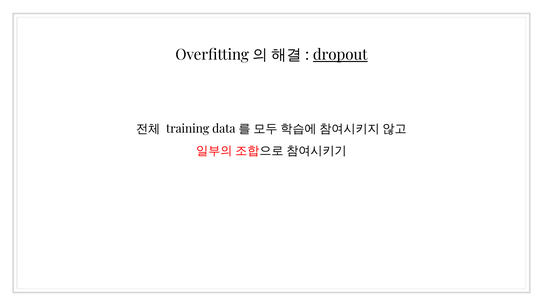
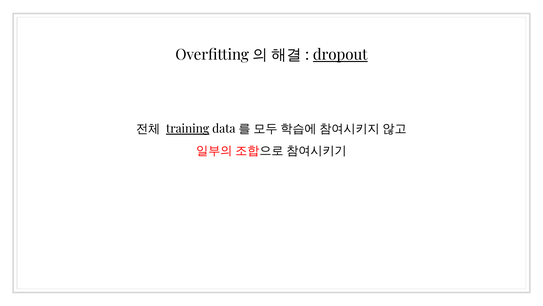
training underline: none -> present
